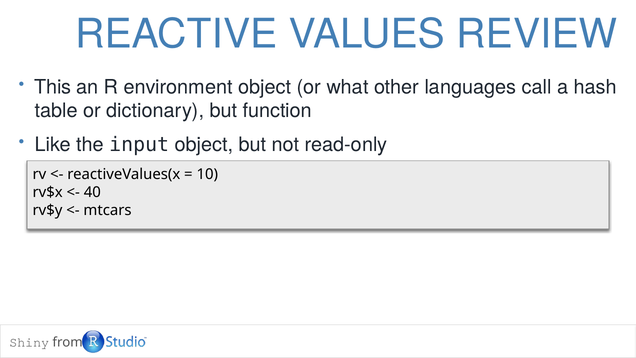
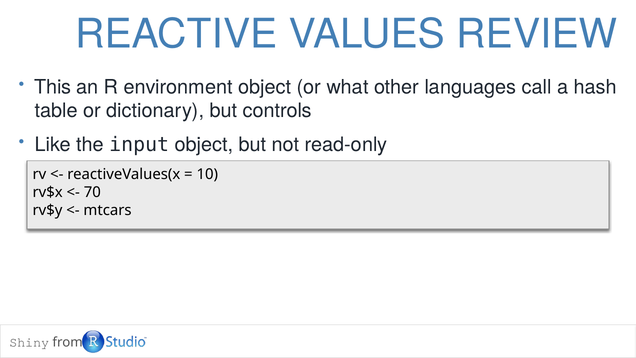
function: function -> controls
40: 40 -> 70
